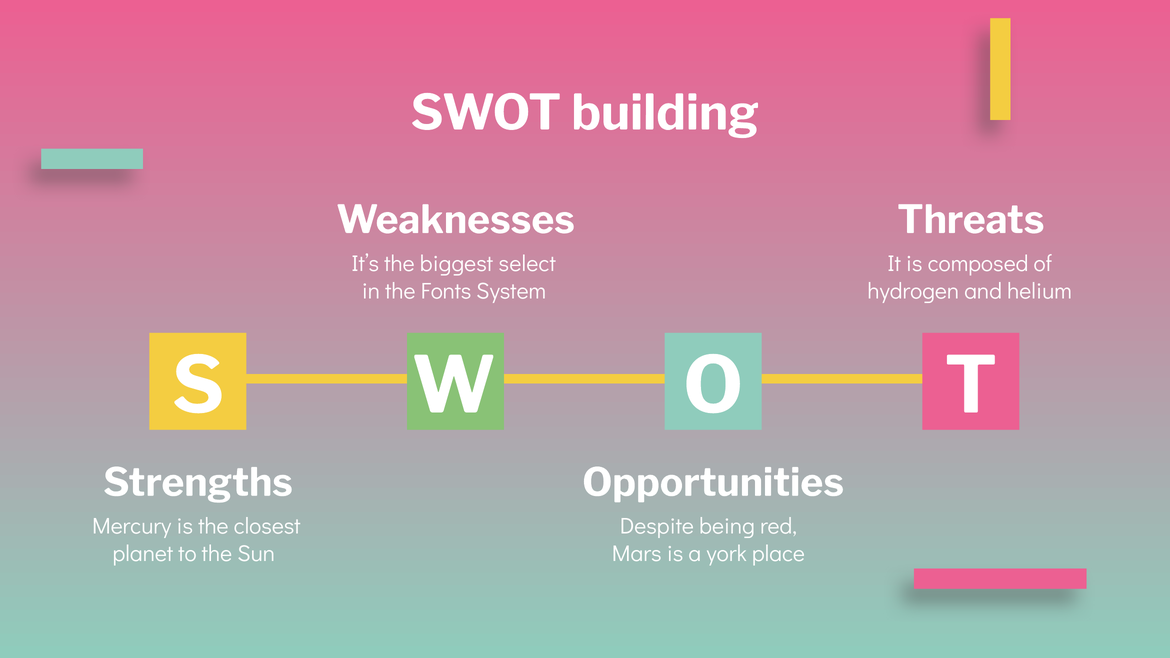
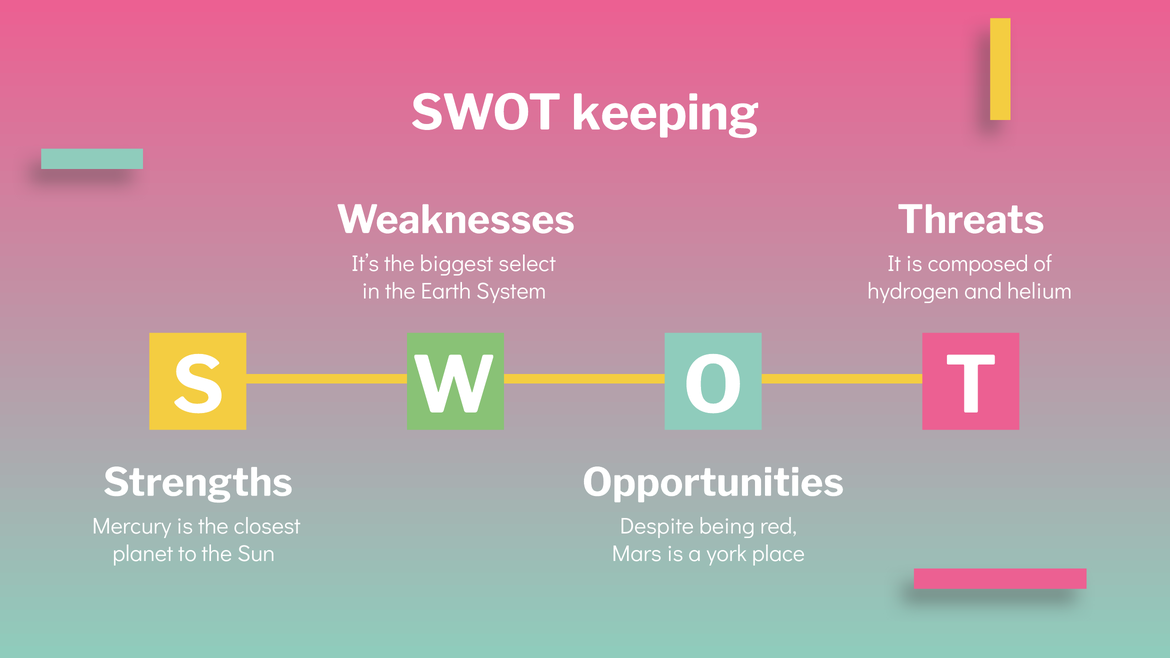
building: building -> keeping
Fonts: Fonts -> Earth
